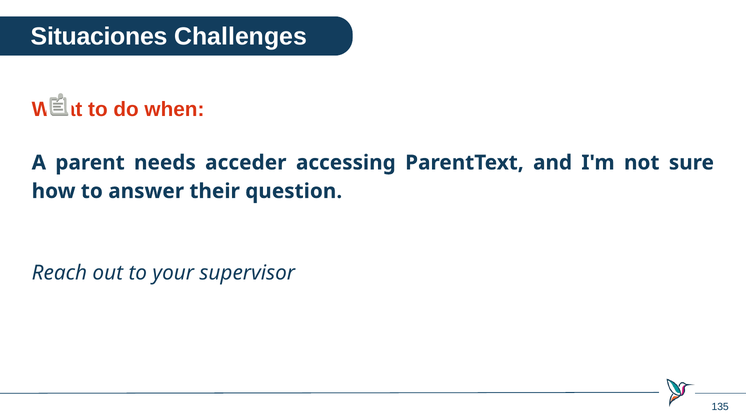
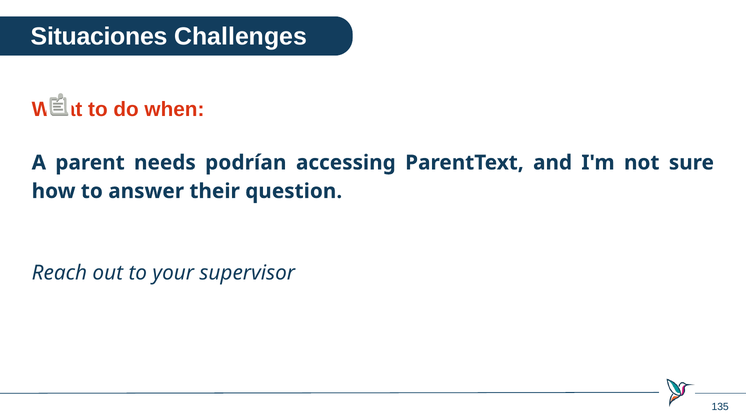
acceder: acceder -> podrían
